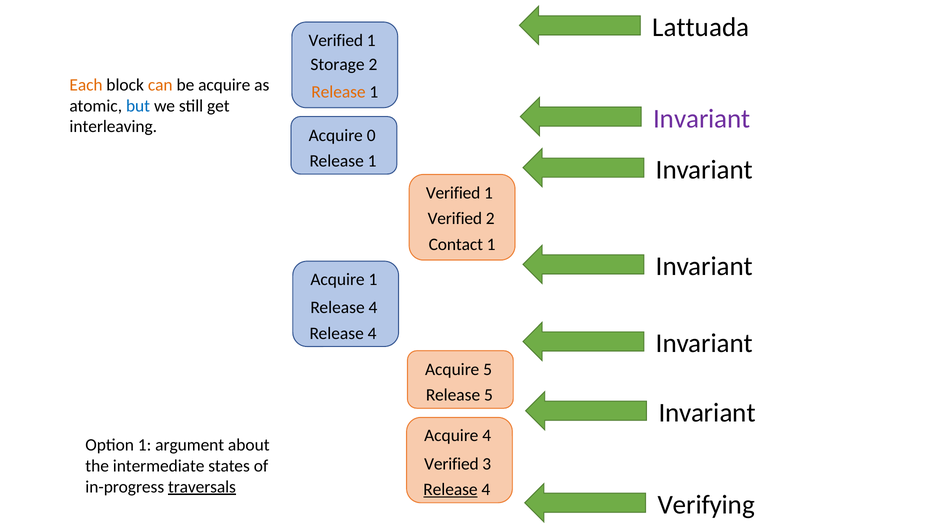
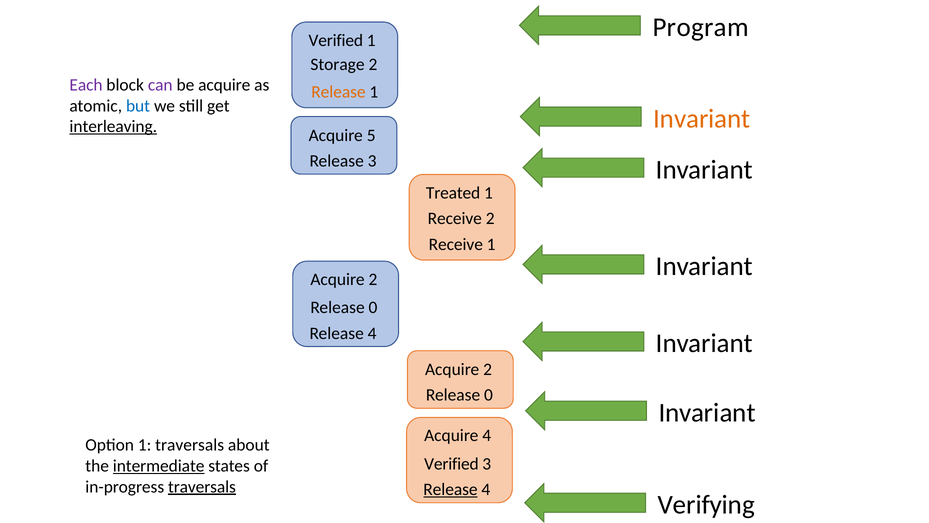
Lattuada: Lattuada -> Program
Each colour: orange -> purple
can colour: orange -> purple
Invariant at (702, 118) colour: purple -> orange
interleaving underline: none -> present
0: 0 -> 5
1 at (372, 161): 1 -> 3
Verified at (453, 193): Verified -> Treated
Verified at (455, 218): Verified -> Receive
Contact at (456, 244): Contact -> Receive
1 at (373, 279): 1 -> 2
4 at (373, 307): 4 -> 0
5 at (488, 369): 5 -> 2
5 at (488, 395): 5 -> 0
1 argument: argument -> traversals
intermediate underline: none -> present
